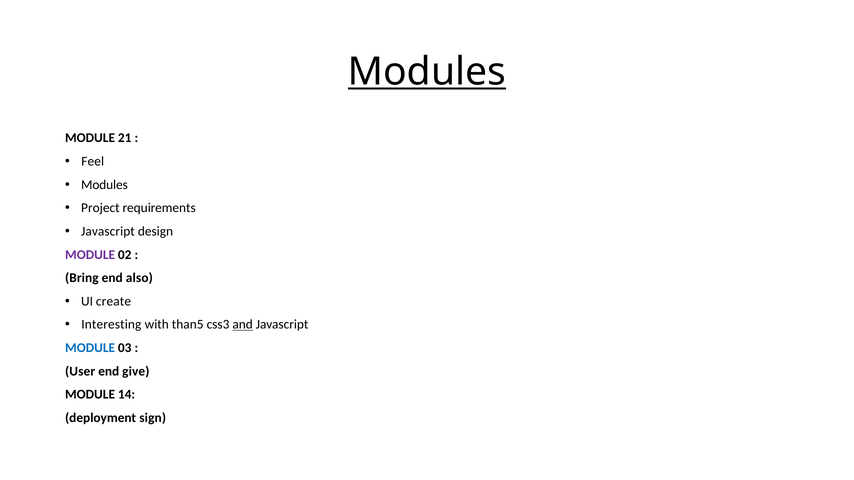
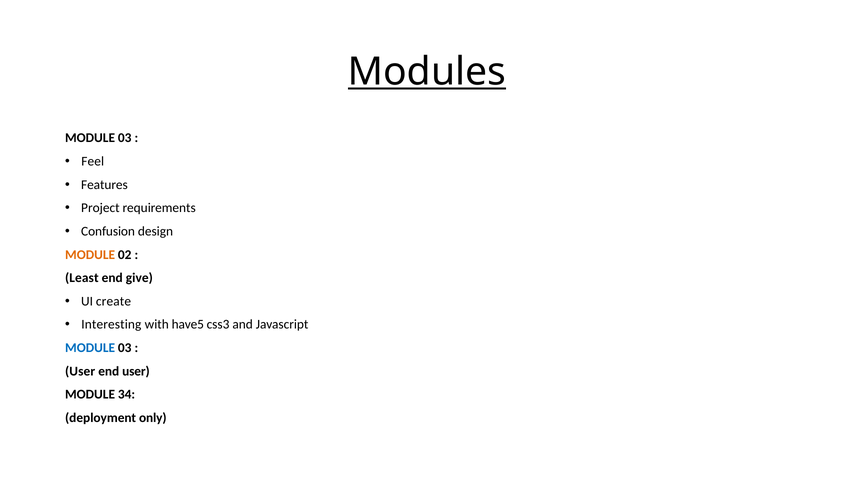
21 at (125, 138): 21 -> 03
Modules at (104, 185): Modules -> Features
Javascript at (108, 231): Javascript -> Confusion
MODULE at (90, 255) colour: purple -> orange
Bring: Bring -> Least
also: also -> give
than5: than5 -> have5
and underline: present -> none
end give: give -> user
14: 14 -> 34
sign: sign -> only
